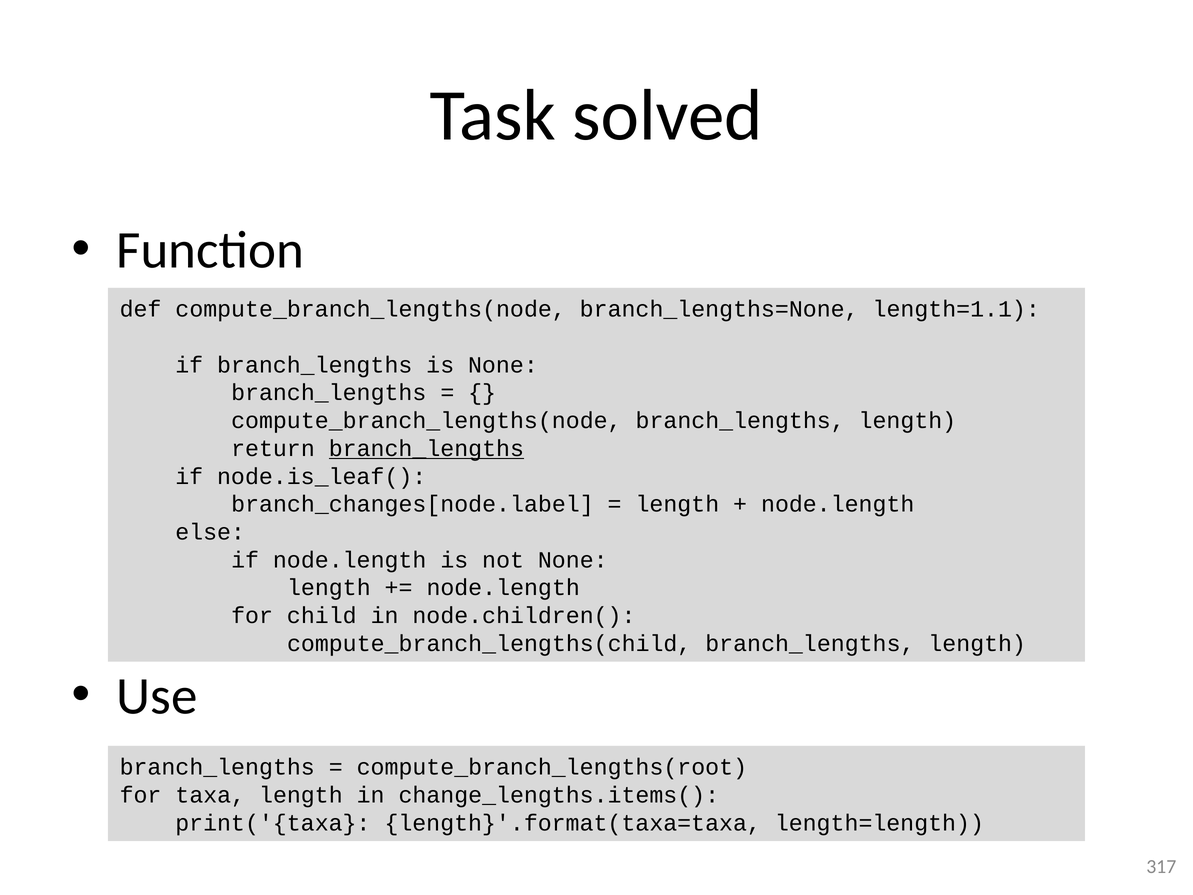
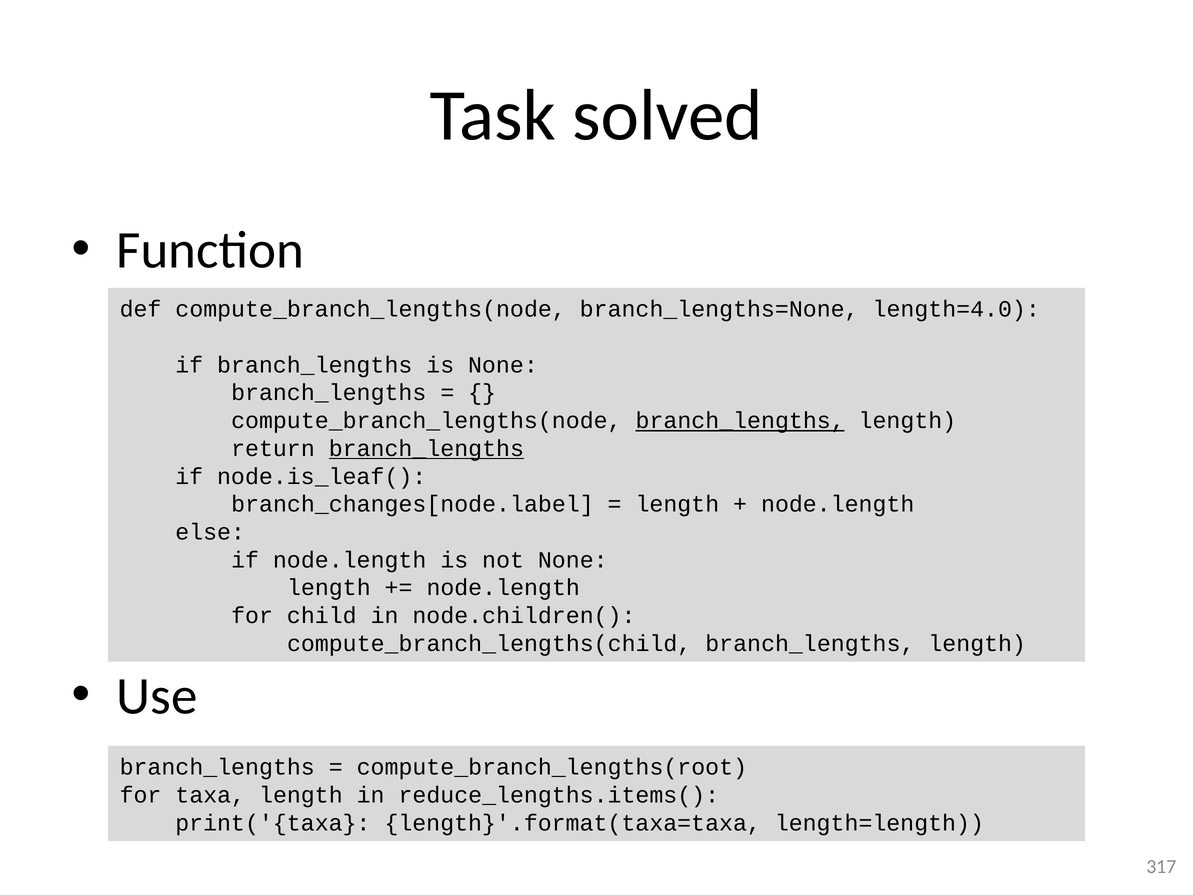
length=1.1: length=1.1 -> length=4.0
branch_lengths at (740, 421) underline: none -> present
change_lengths.items(: change_lengths.items( -> reduce_lengths.items(
